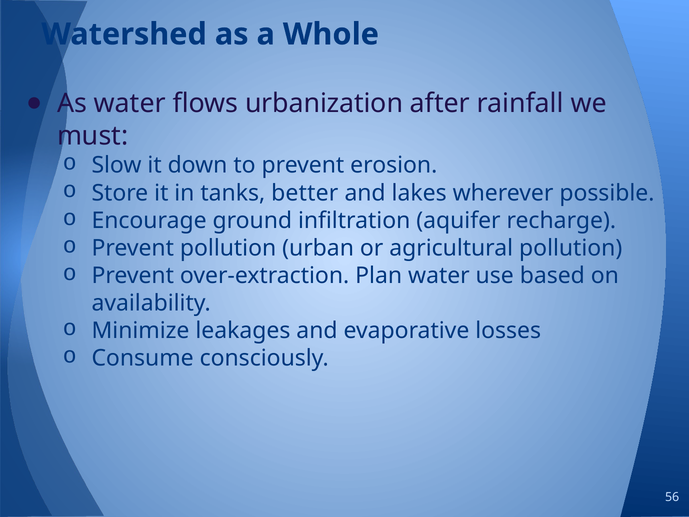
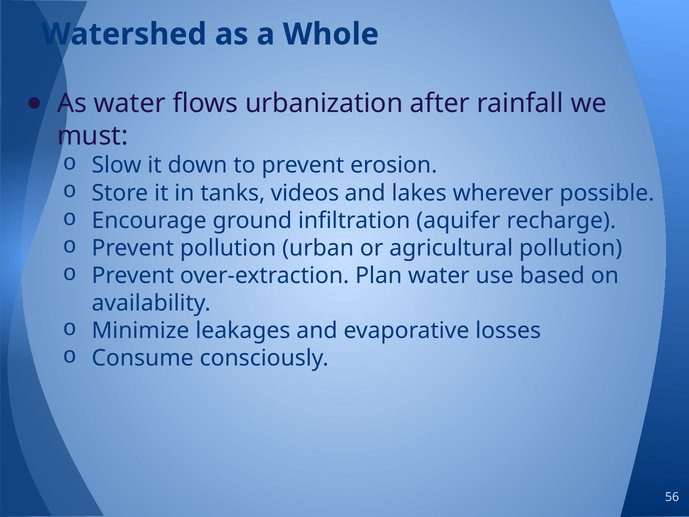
better: better -> videos
